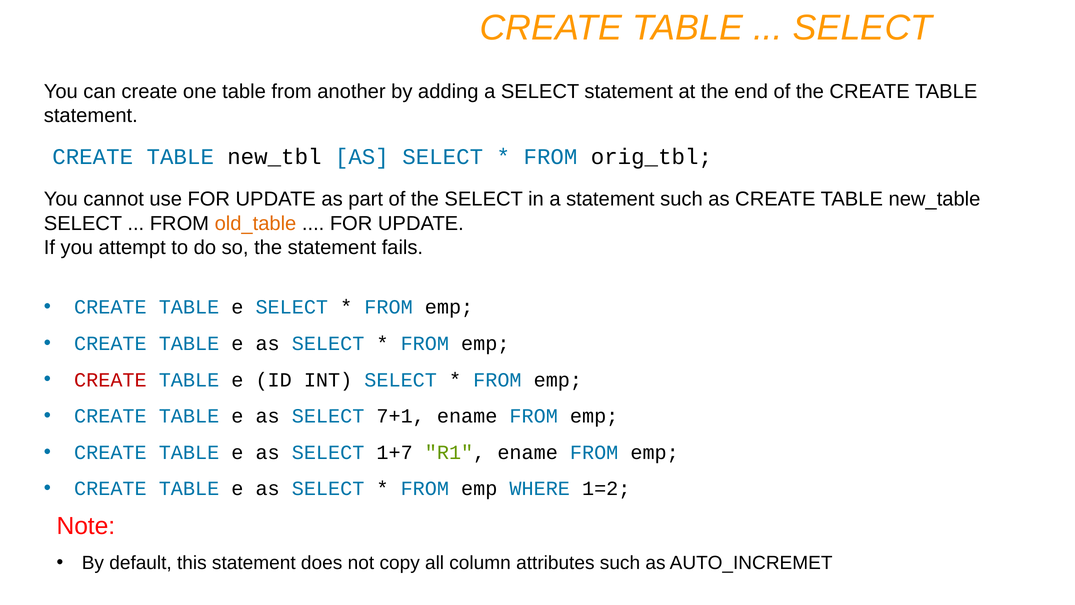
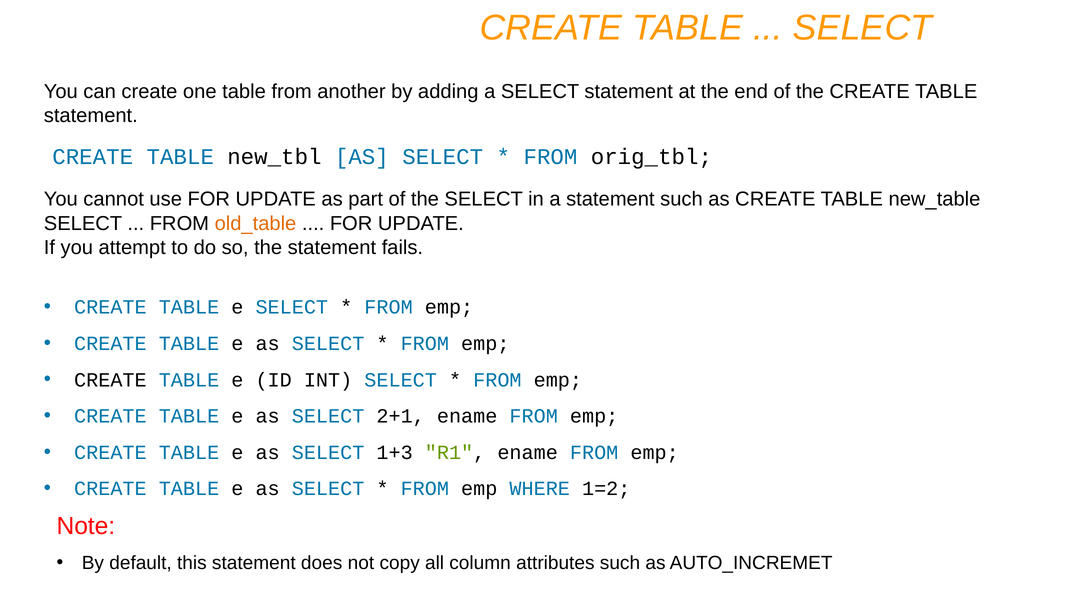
CREATE at (110, 380) colour: red -> black
7+1: 7+1 -> 2+1
1+7: 1+7 -> 1+3
